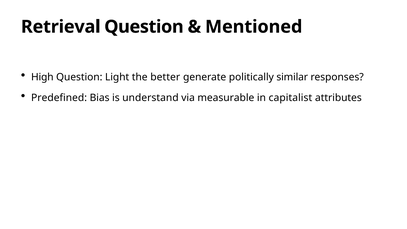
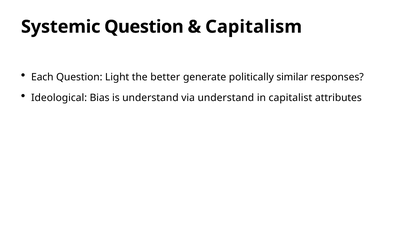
Retrieval: Retrieval -> Systemic
Mentioned: Mentioned -> Capitalism
High: High -> Each
Predefined: Predefined -> Ideological
via measurable: measurable -> understand
